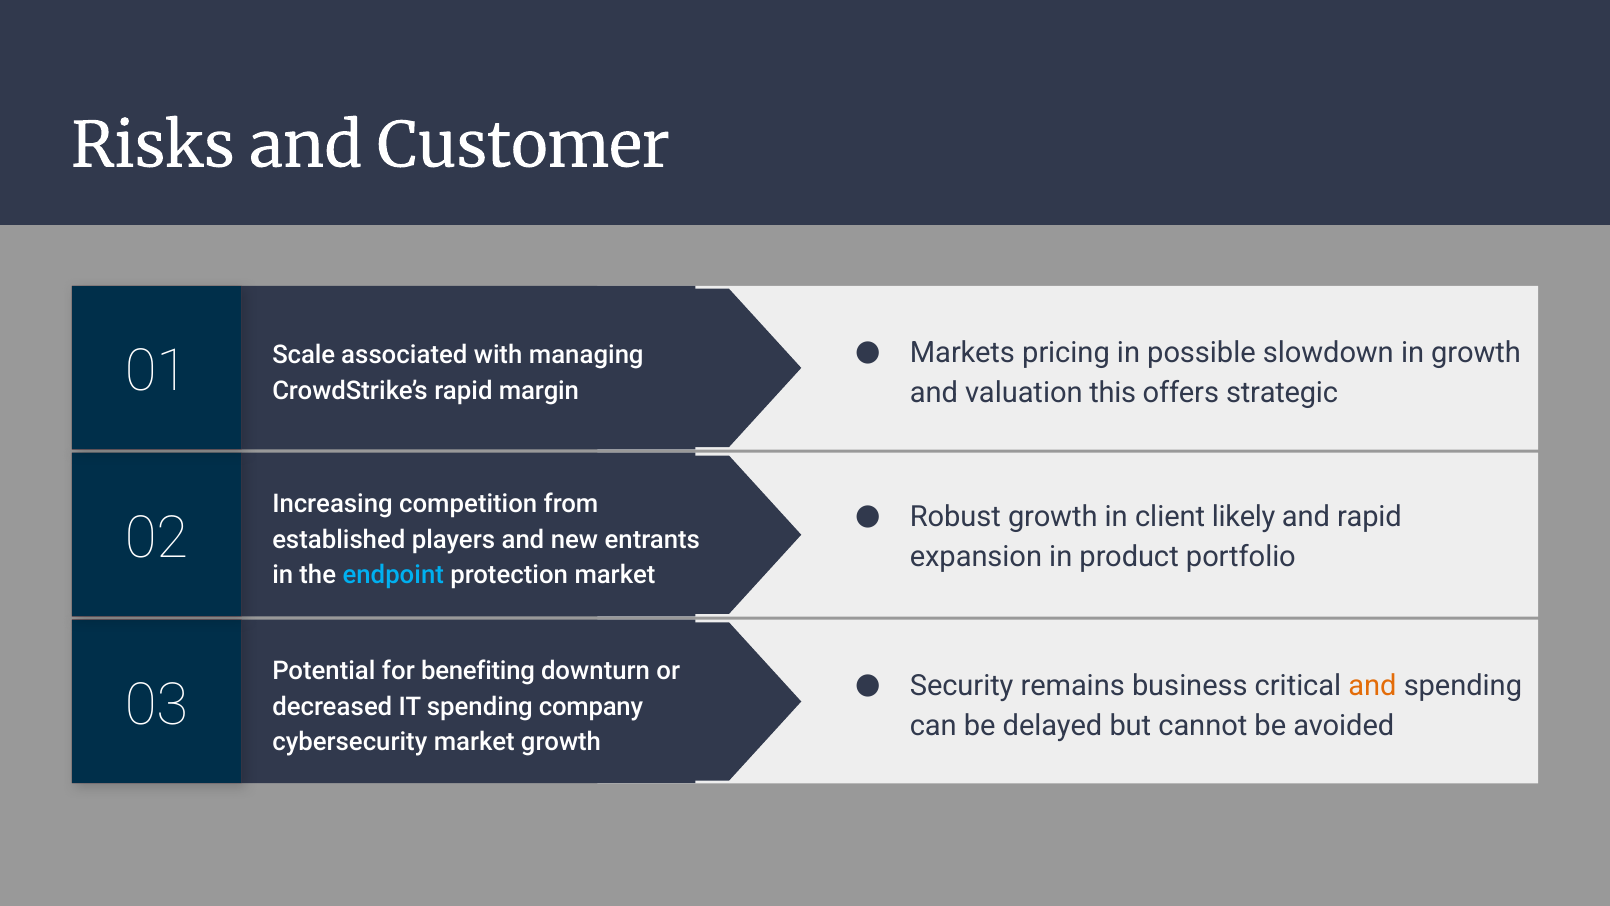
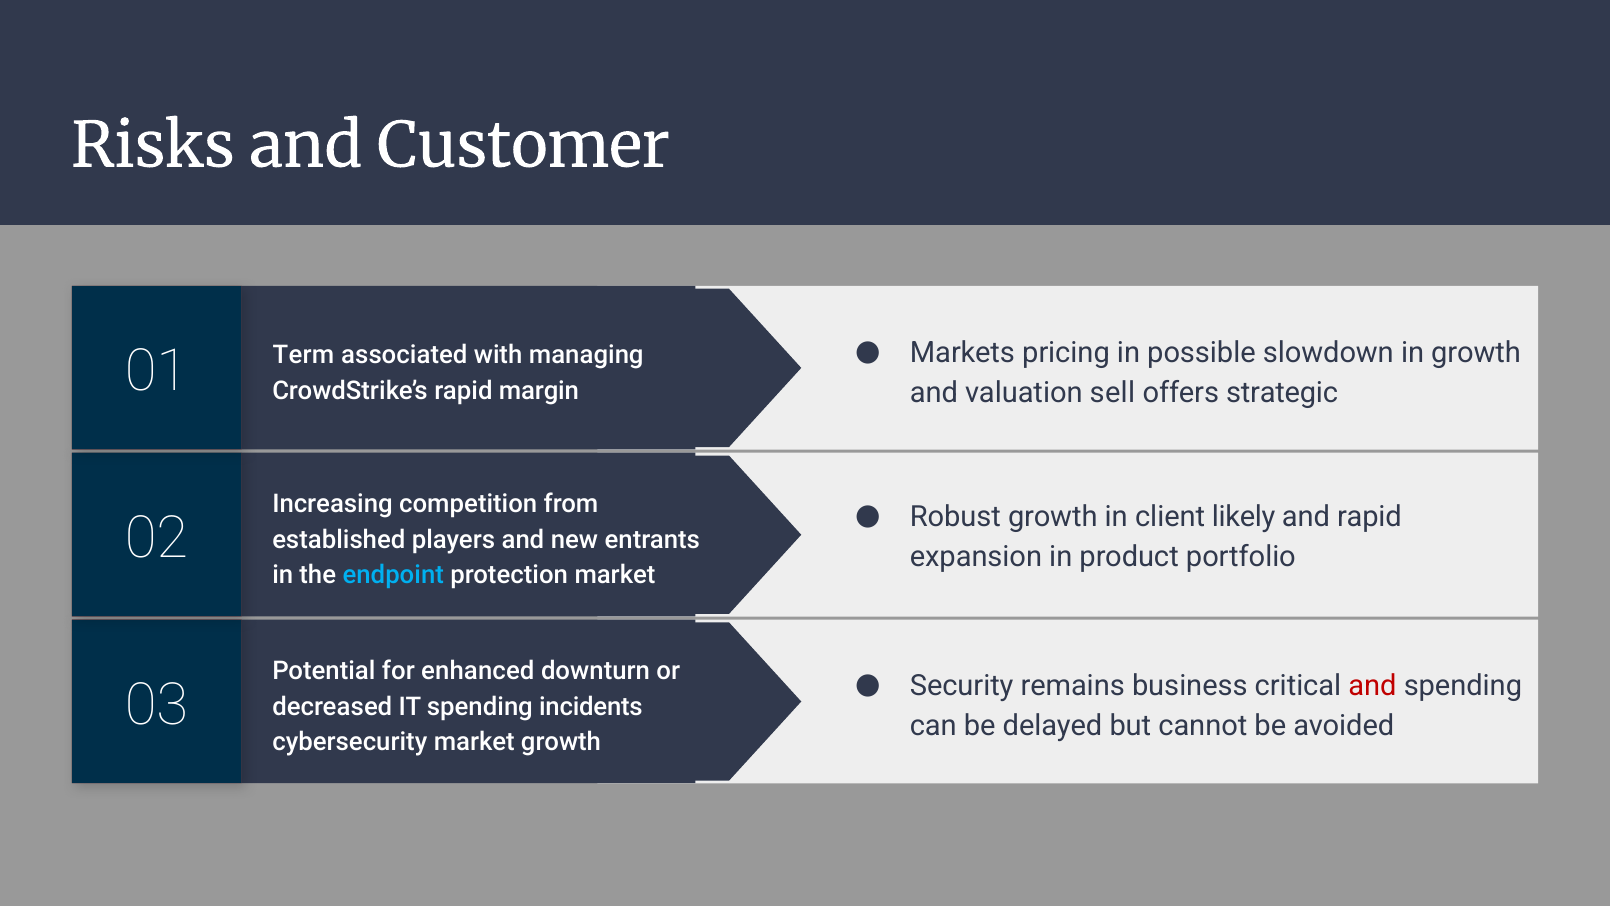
Scale: Scale -> Term
this: this -> sell
benefiting: benefiting -> enhanced
and at (1372, 686) colour: orange -> red
company: company -> incidents
